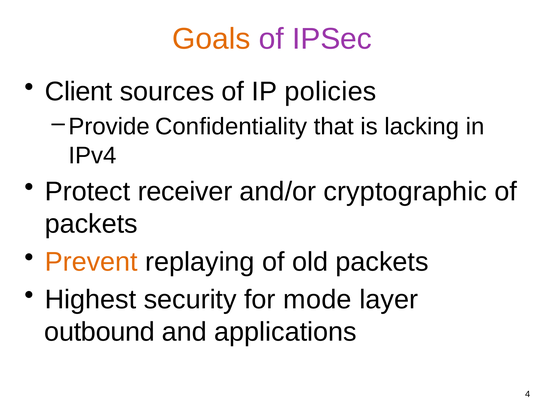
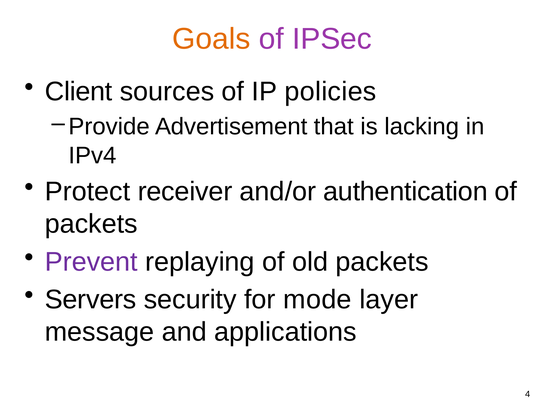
Confidentiality: Confidentiality -> Advertisement
cryptographic: cryptographic -> authentication
Prevent colour: orange -> purple
Highest: Highest -> Servers
outbound: outbound -> message
